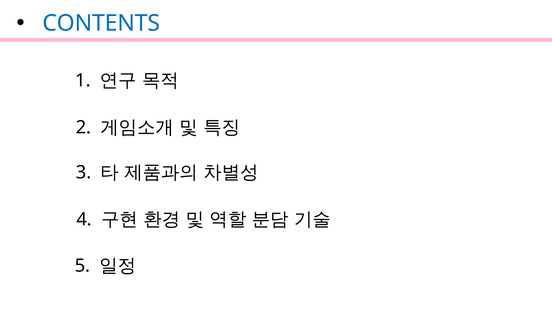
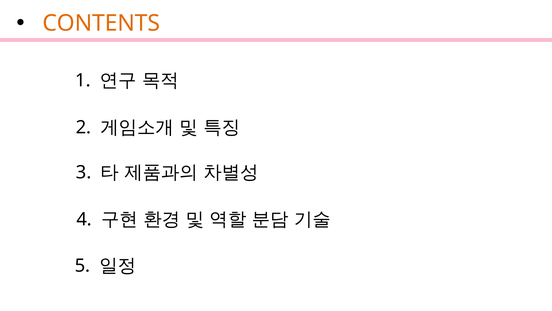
CONTENTS colour: blue -> orange
